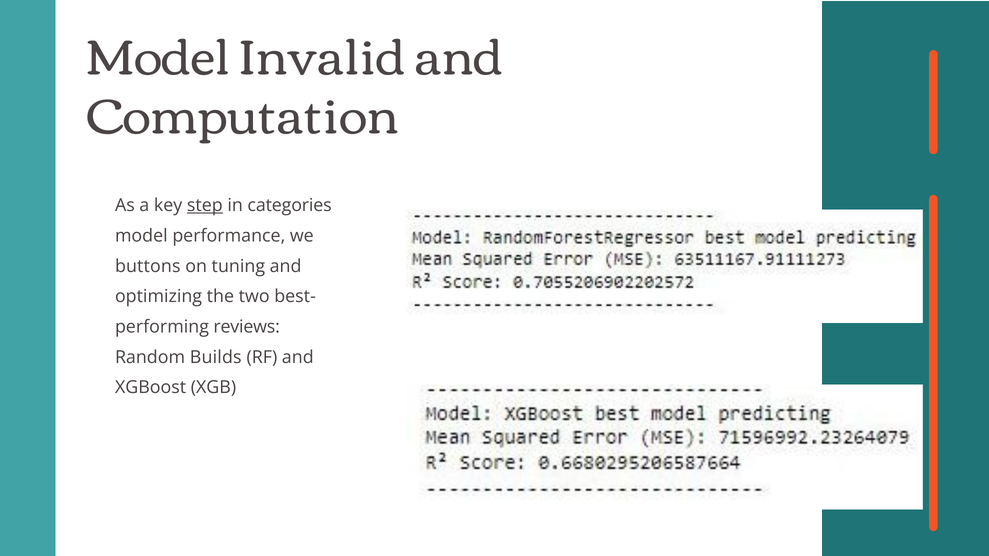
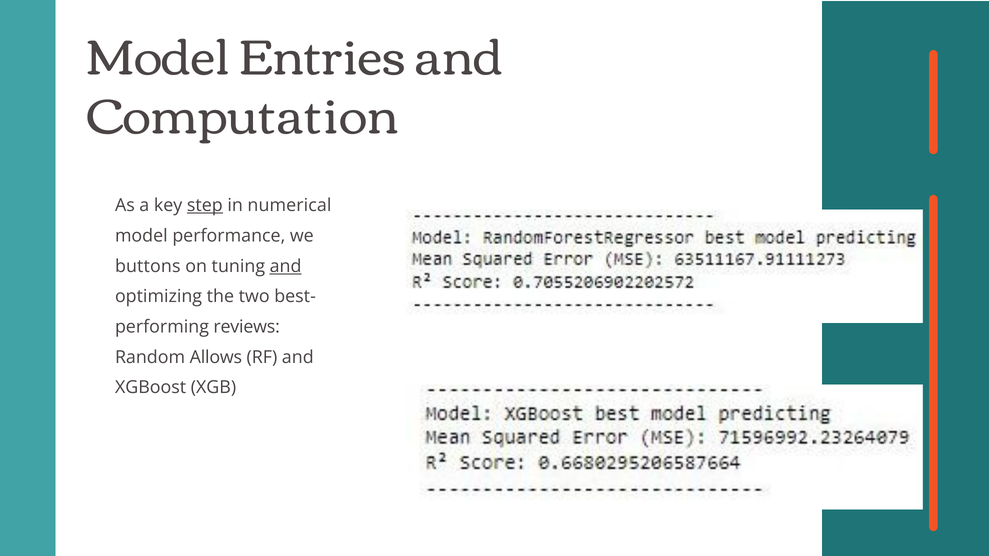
Invalid: Invalid -> Entries
categories: categories -> numerical
and at (286, 266) underline: none -> present
Builds: Builds -> Allows
